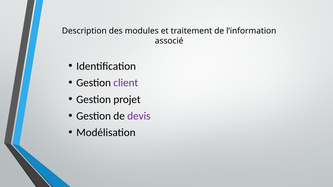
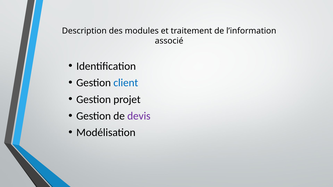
client colour: purple -> blue
